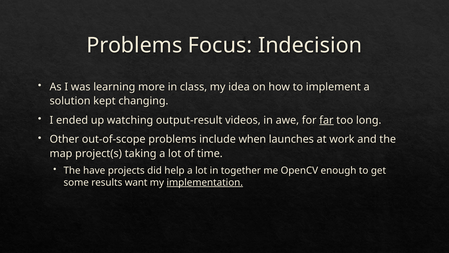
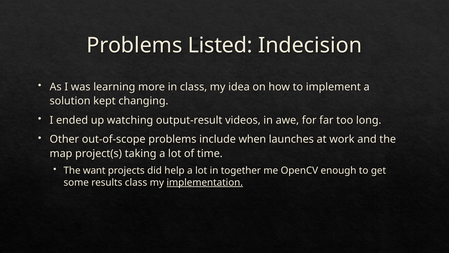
Focus: Focus -> Listed
far underline: present -> none
have: have -> want
results want: want -> class
